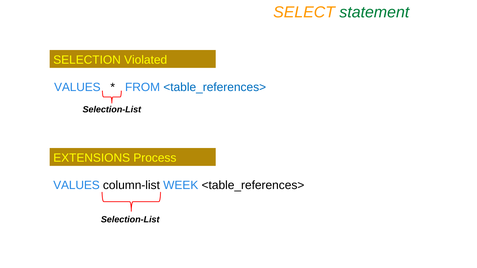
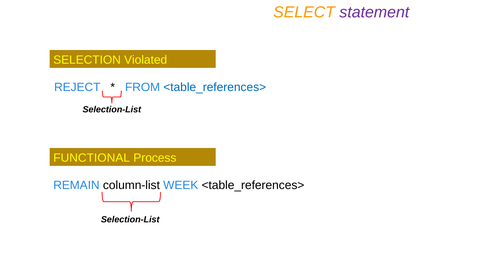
statement colour: green -> purple
VALUES at (77, 87): VALUES -> REJECT
EXTENSIONS: EXTENSIONS -> FUNCTIONAL
VALUES at (76, 186): VALUES -> REMAIN
